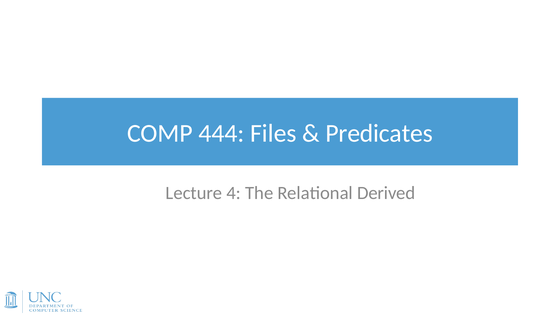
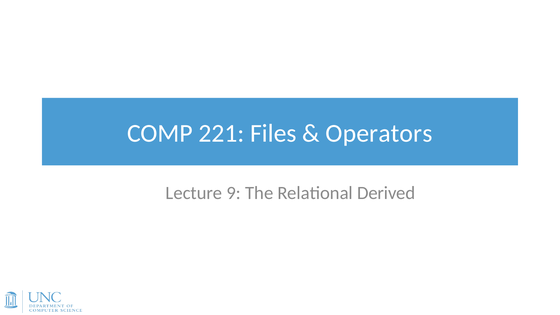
444: 444 -> 221
Predicates: Predicates -> Operators
4: 4 -> 9
